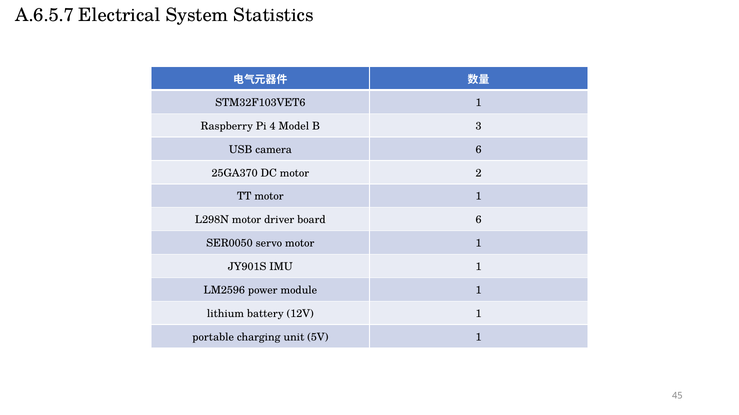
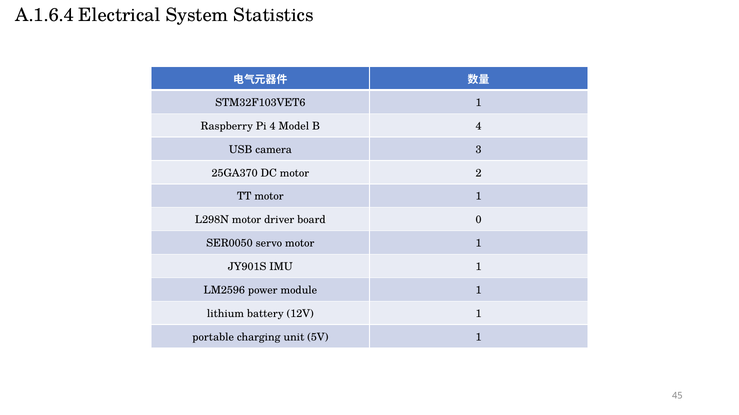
A.6.5.7: A.6.5.7 -> A.1.6.4
B 3: 3 -> 4
camera 6: 6 -> 3
board 6: 6 -> 0
